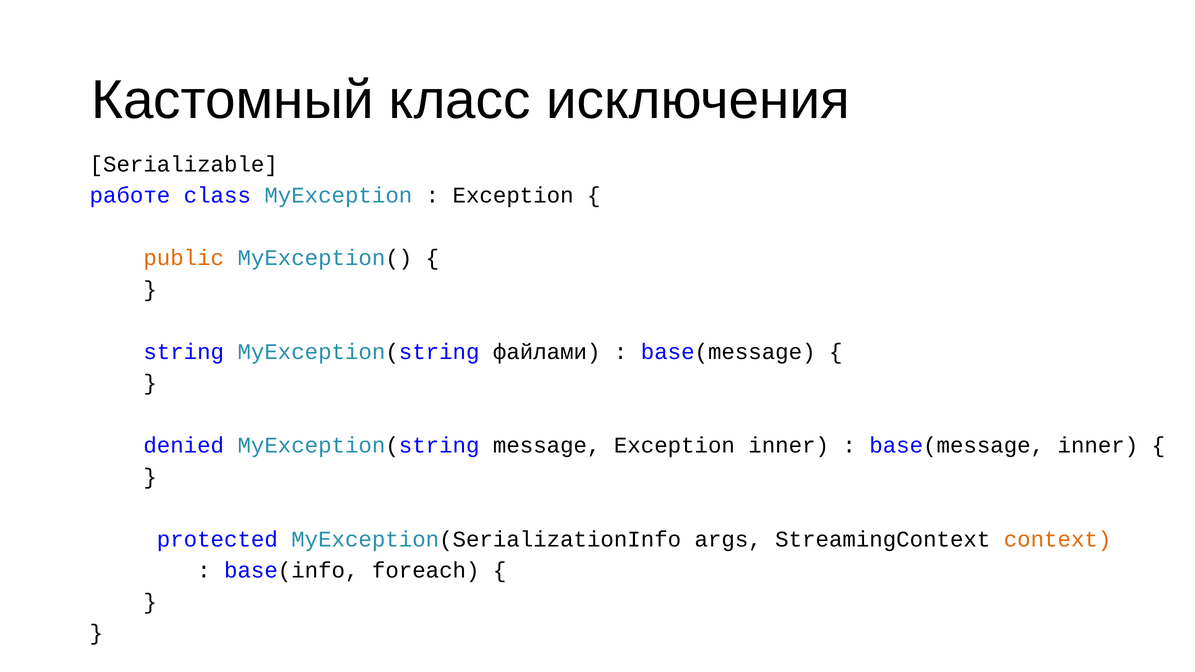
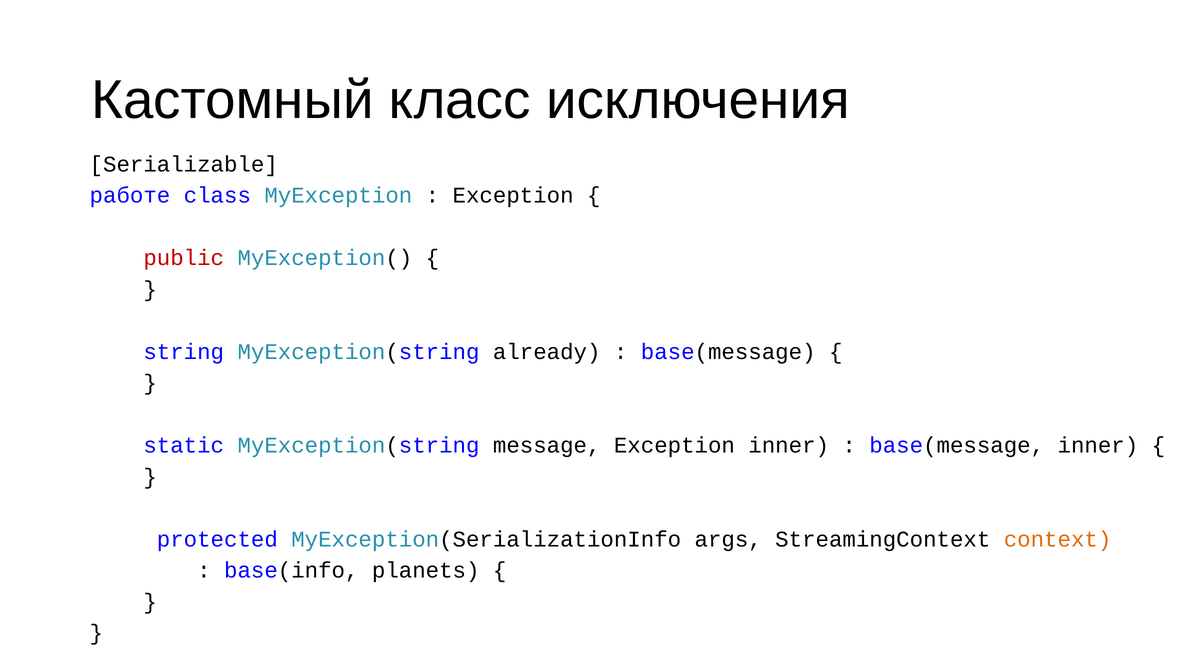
public colour: orange -> red
файлами: файлами -> already
denied: denied -> static
foreach: foreach -> planets
